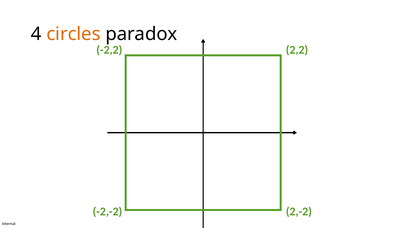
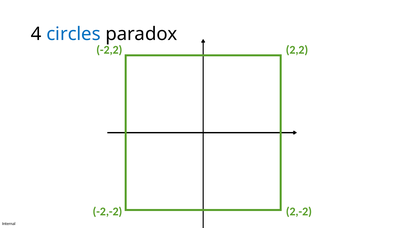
circles colour: orange -> blue
